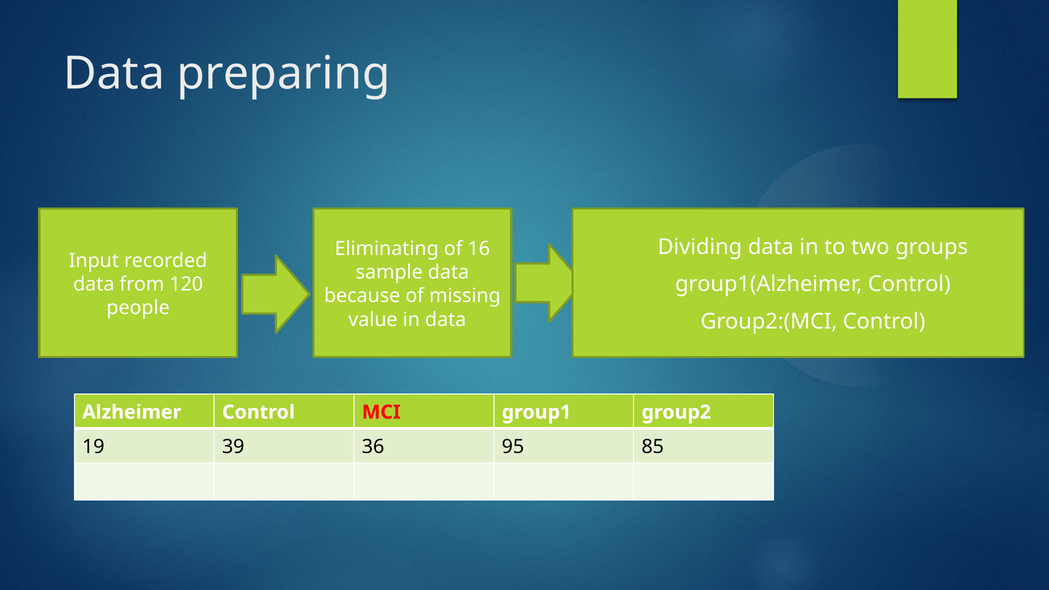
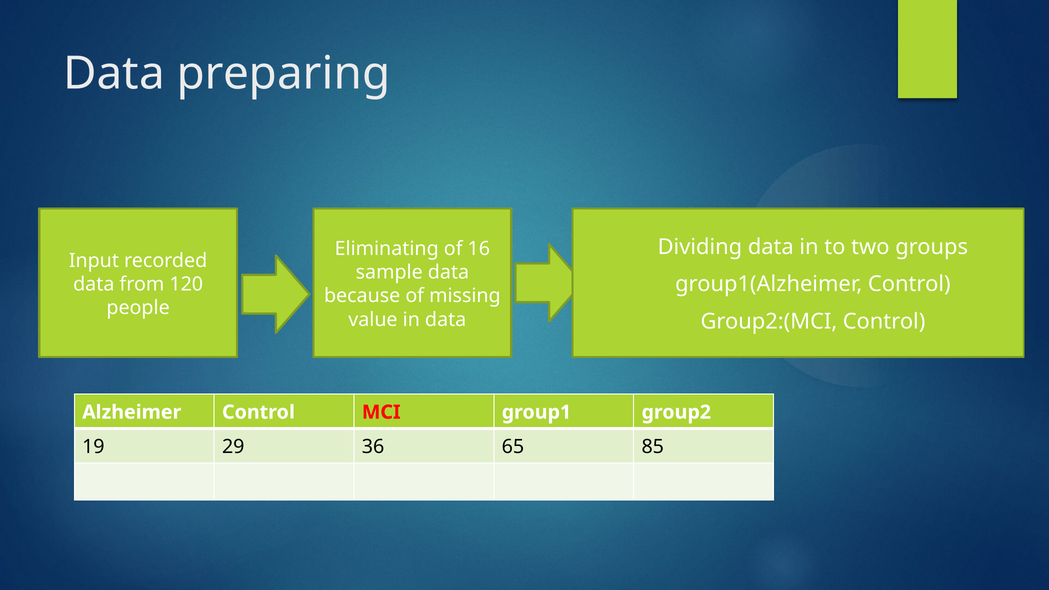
39: 39 -> 29
95: 95 -> 65
